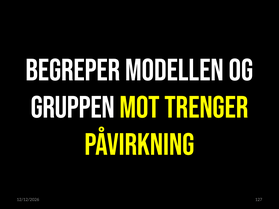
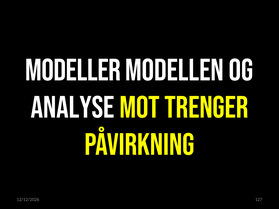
BEGREPER: BEGREPER -> MODELLER
GRUPPEN: GRUPPEN -> ANALYSE
